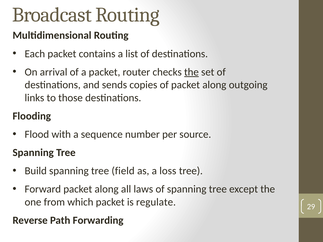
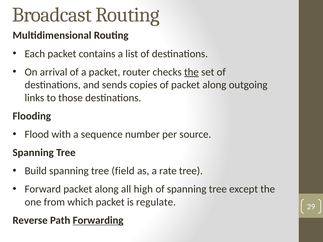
loss: loss -> rate
laws: laws -> high
Forwarding underline: none -> present
